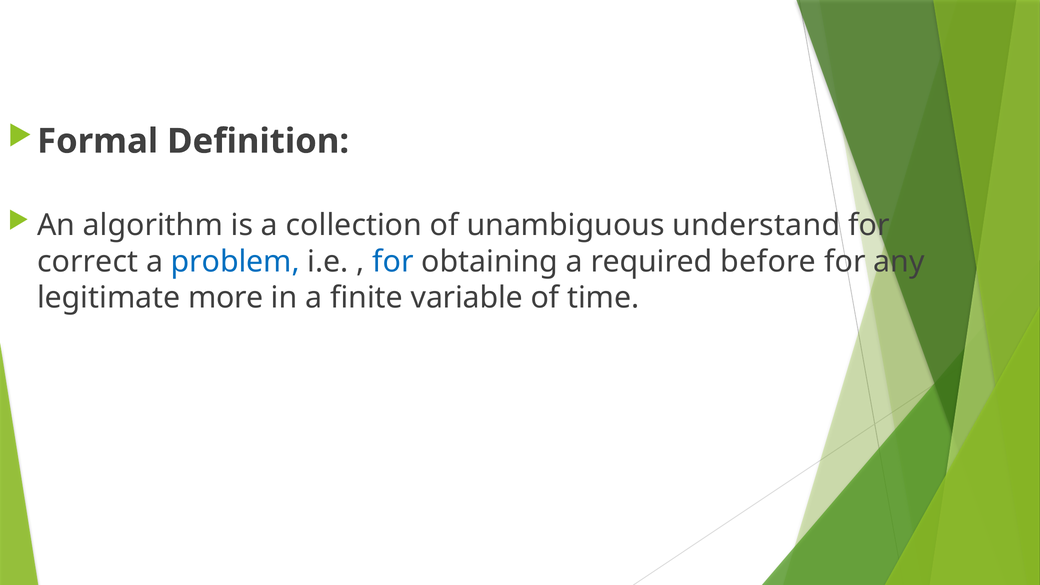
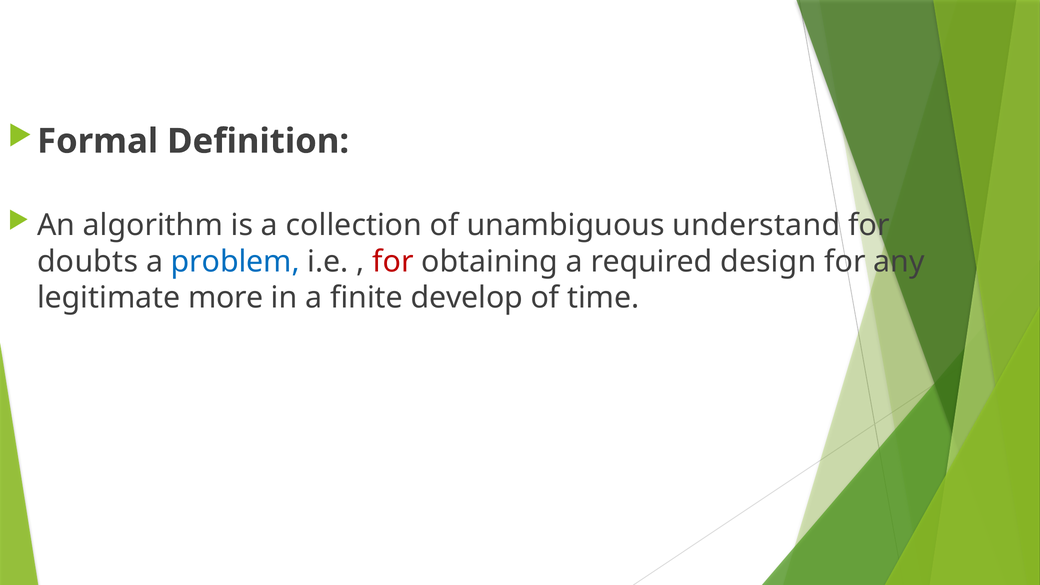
correct: correct -> doubts
for at (393, 262) colour: blue -> red
before: before -> design
variable: variable -> develop
